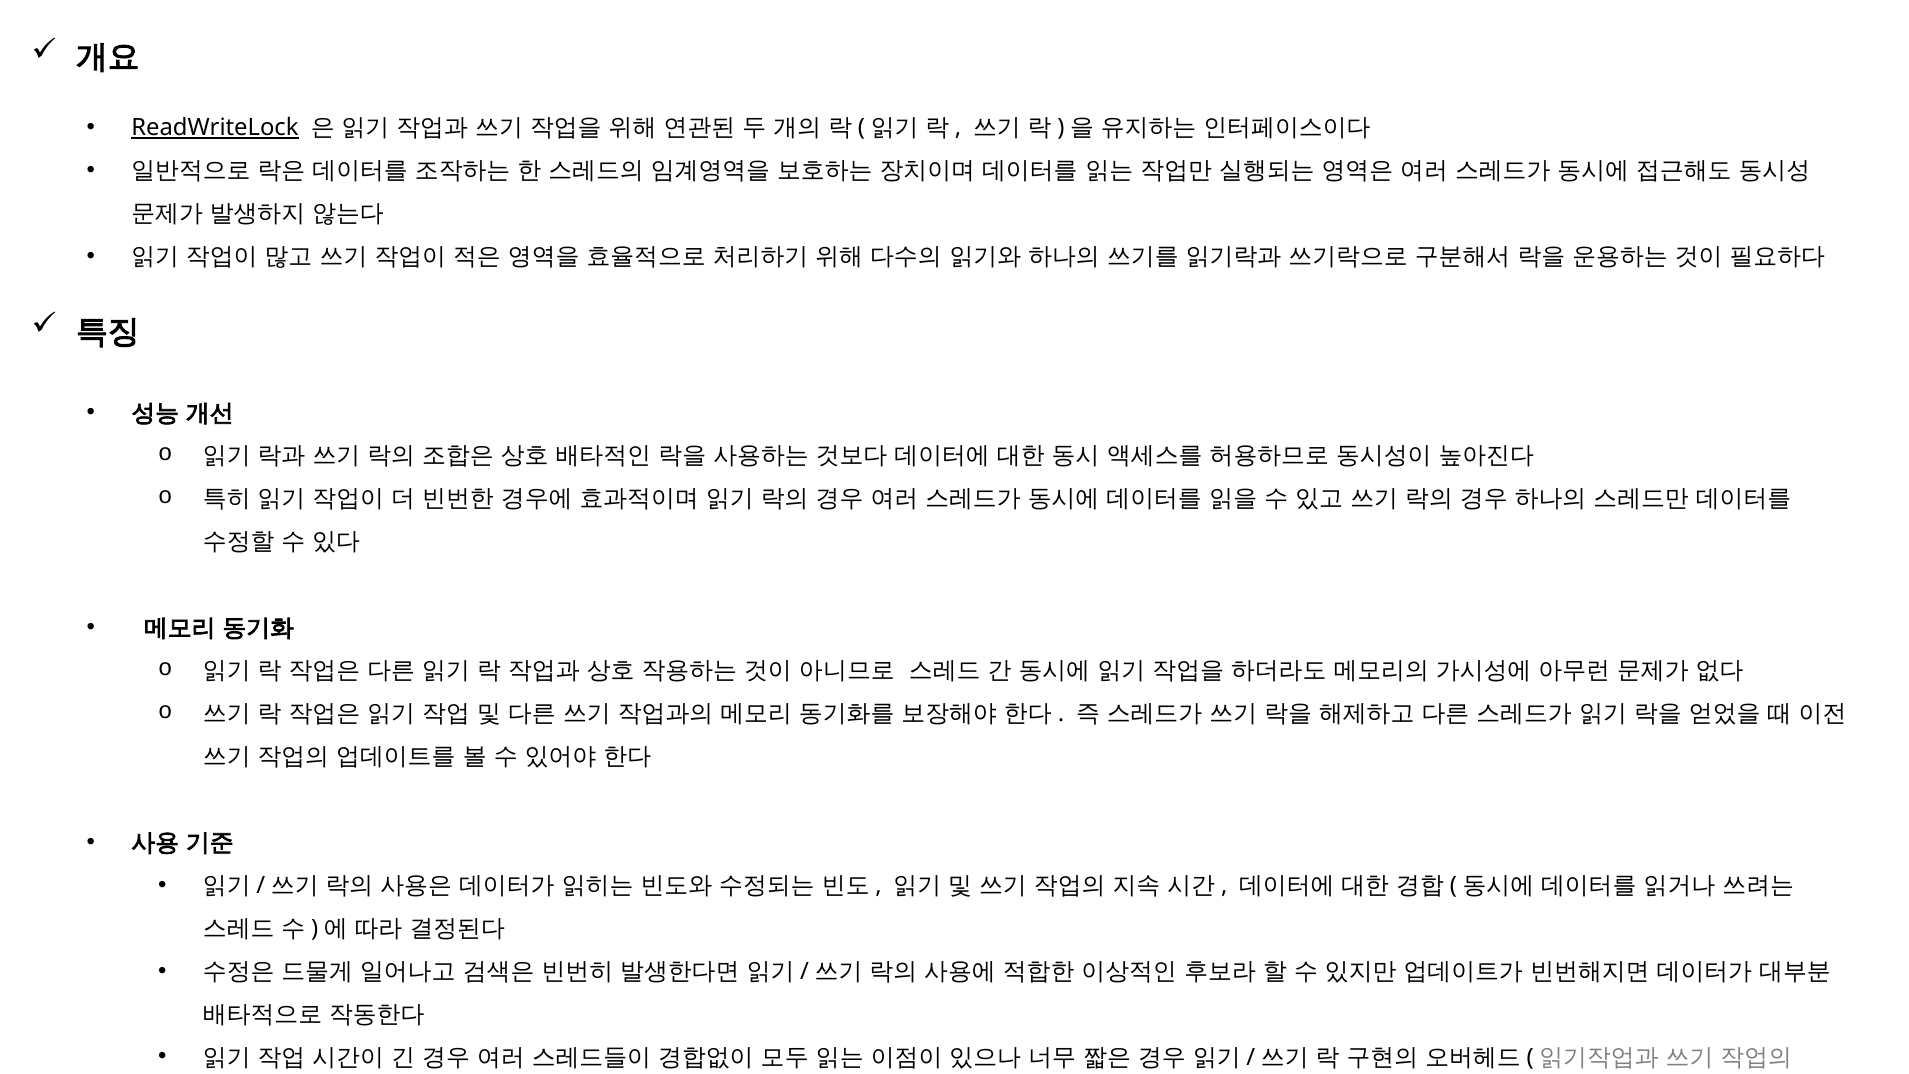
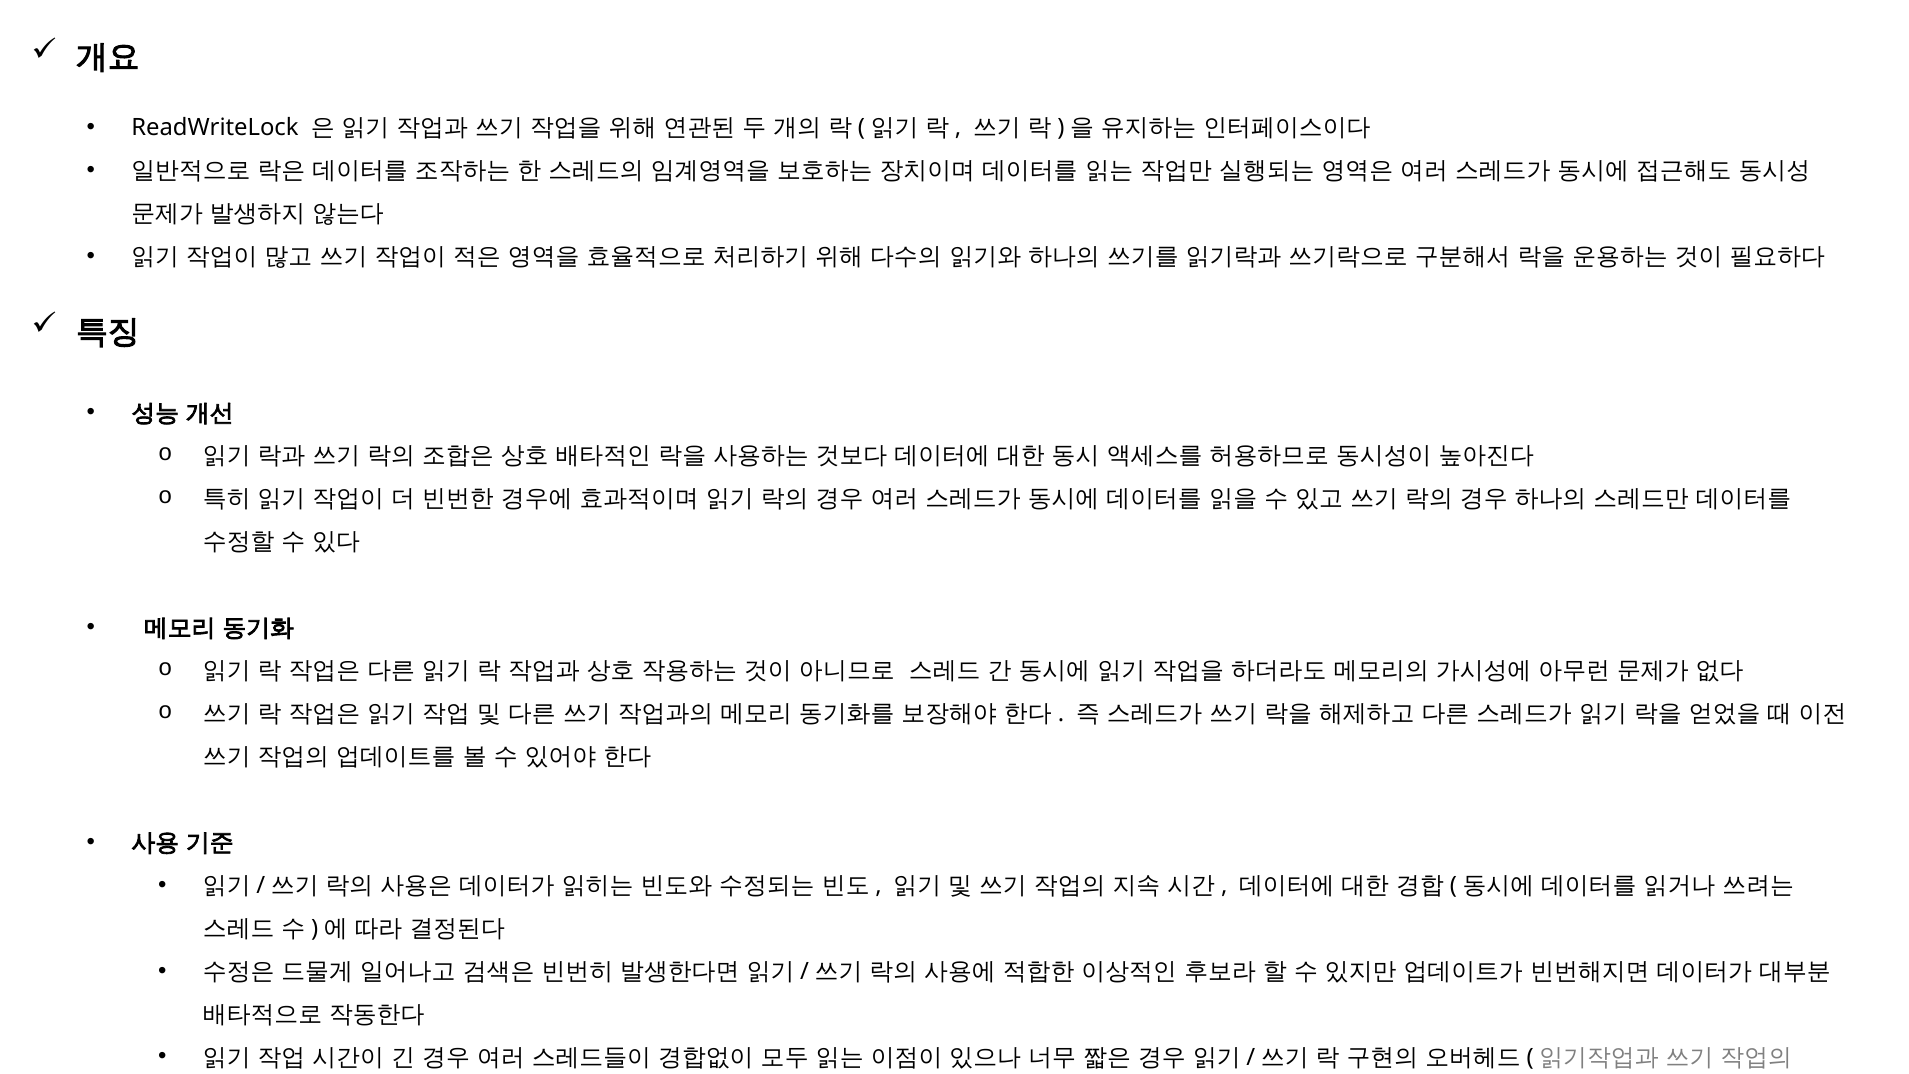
ReadWriteLock underline: present -> none
